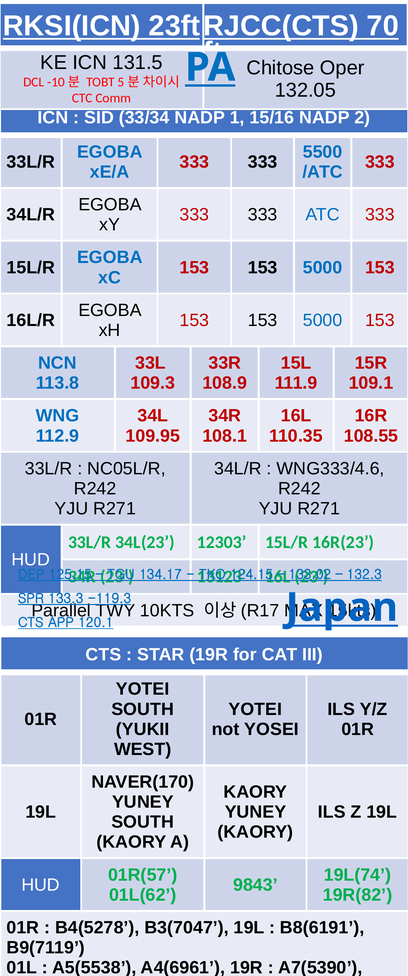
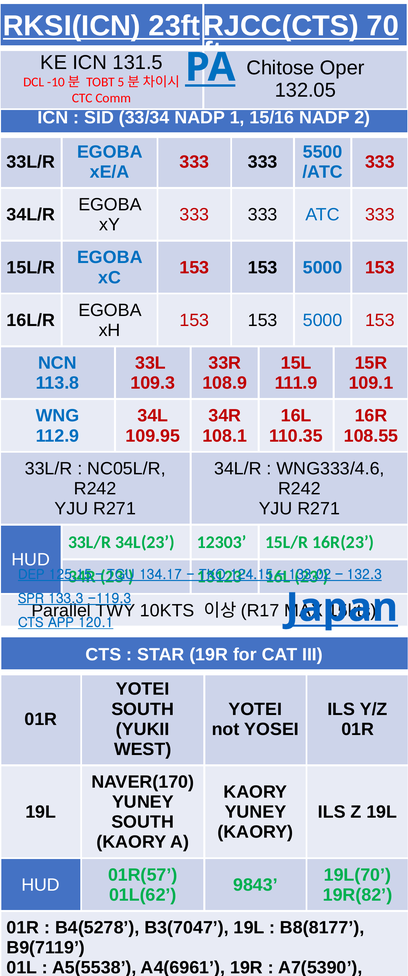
19L(74: 19L(74 -> 19L(70
B8(6191: B8(6191 -> B8(8177
